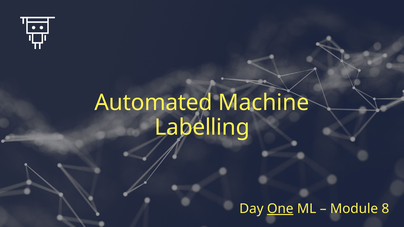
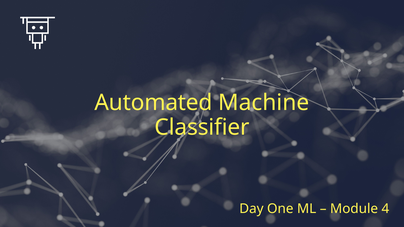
Labelling: Labelling -> Classifier
One underline: present -> none
8: 8 -> 4
